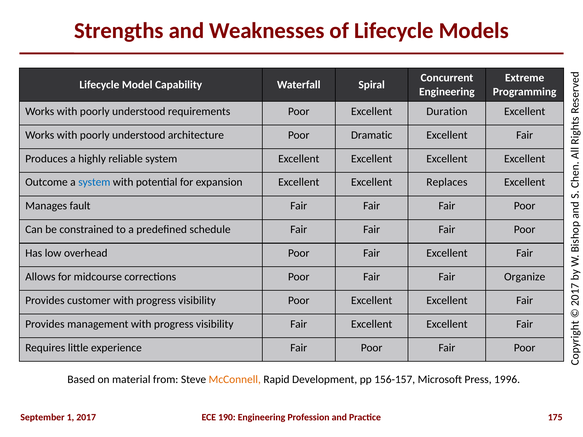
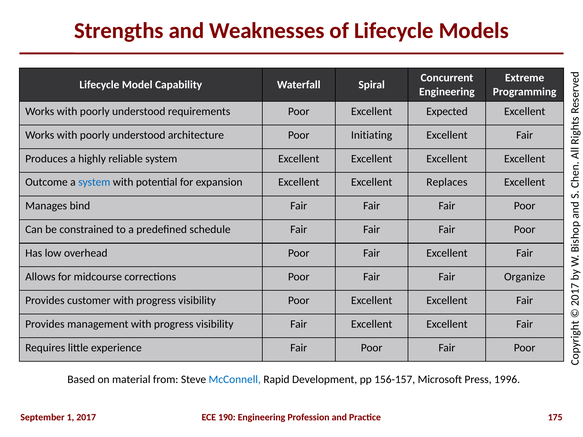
Duration: Duration -> Expected
Dramatic: Dramatic -> Initiating
fault: fault -> bind
McConnell colour: orange -> blue
